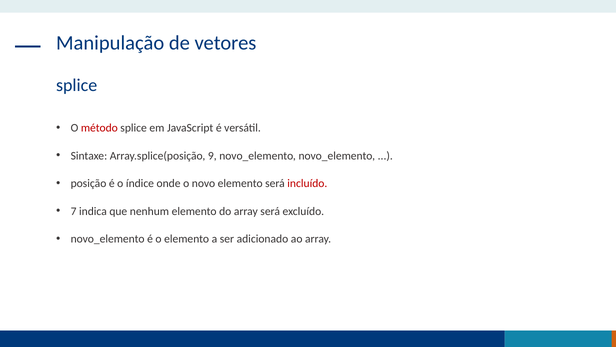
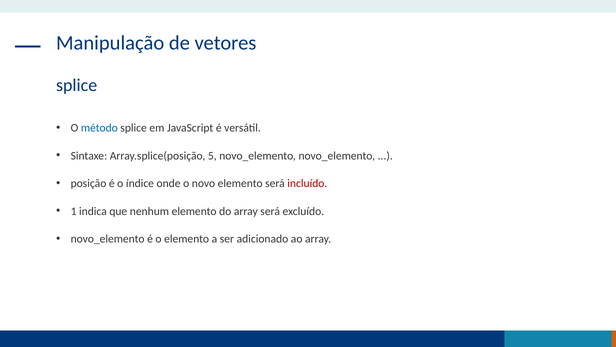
método colour: red -> blue
9: 9 -> 5
7: 7 -> 1
